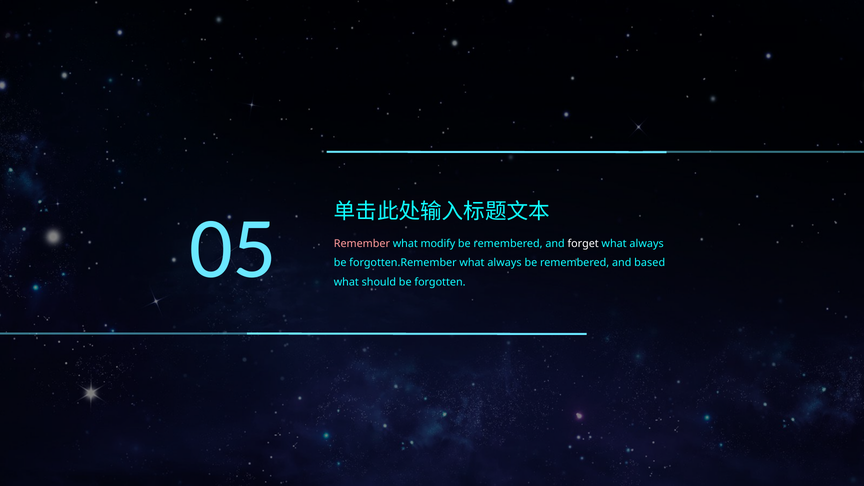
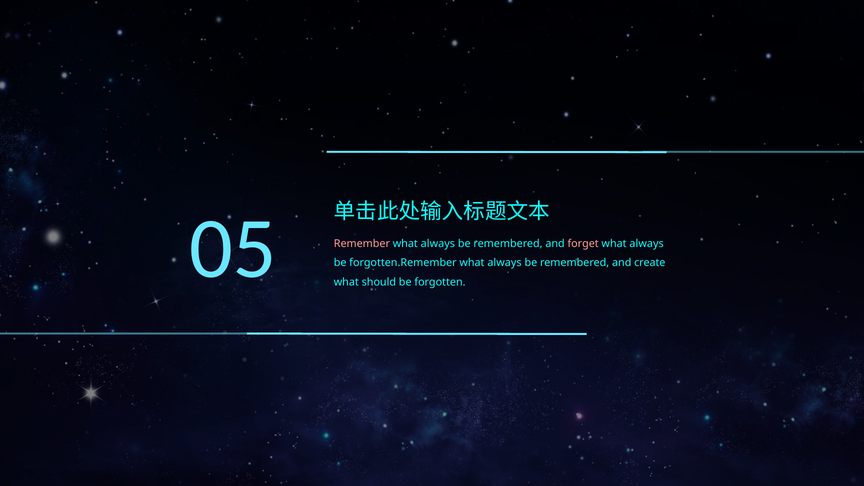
modify at (438, 243): modify -> always
forget colour: white -> pink
based: based -> create
